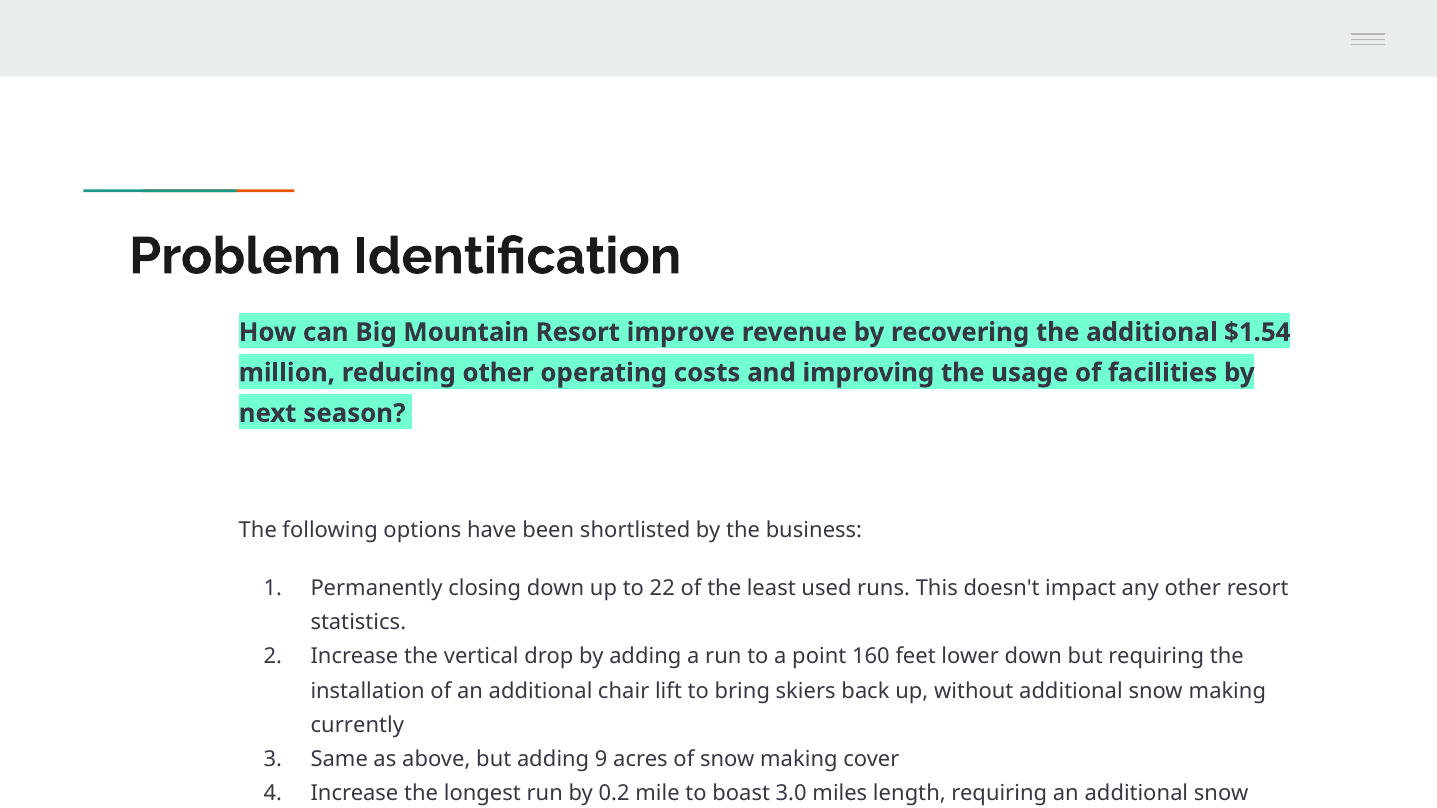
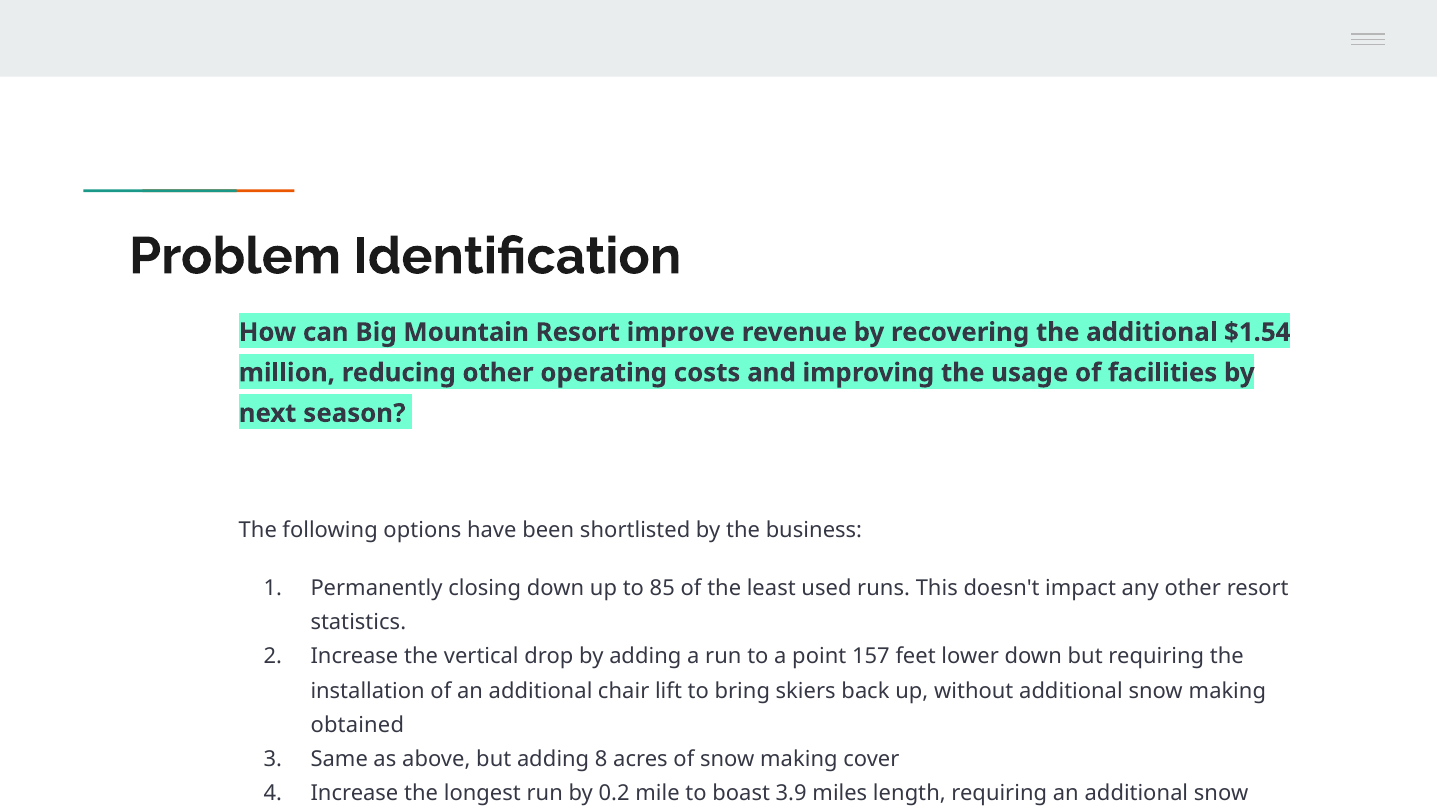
22: 22 -> 85
160: 160 -> 157
currently: currently -> obtained
9: 9 -> 8
3.0: 3.0 -> 3.9
